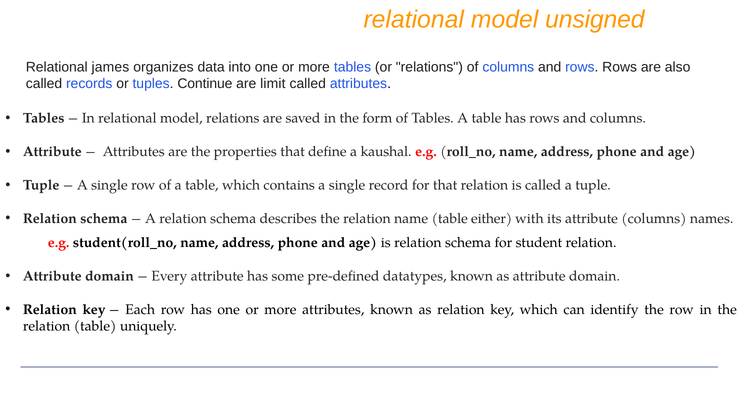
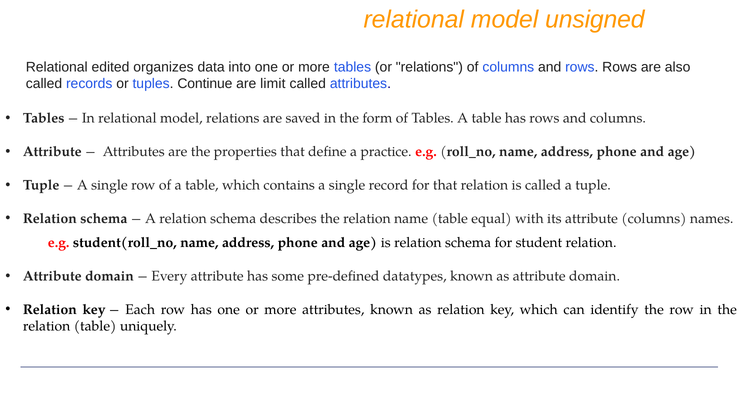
james: james -> edited
kaushal: kaushal -> practice
either: either -> equal
